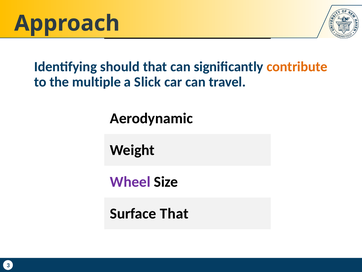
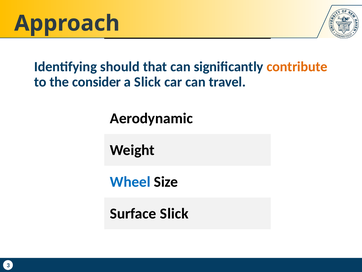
multiple: multiple -> consider
Wheel colour: purple -> blue
Surface That: That -> Slick
